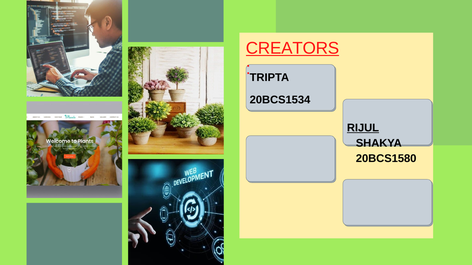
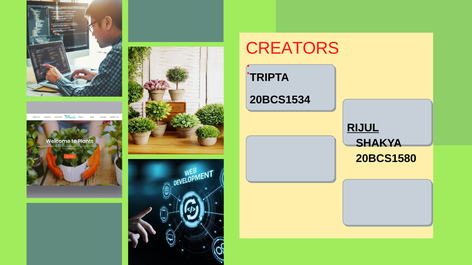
CREATORS underline: present -> none
